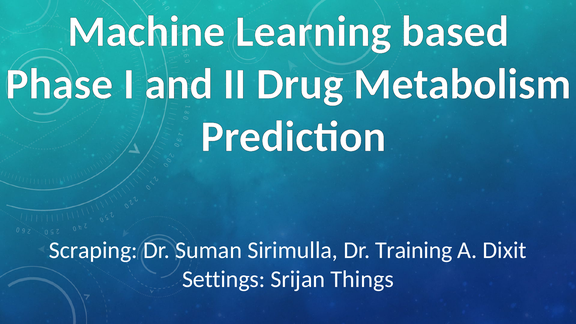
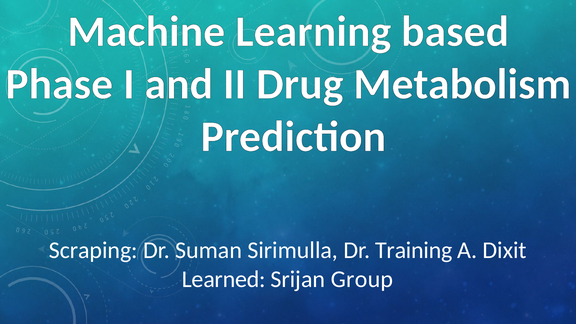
Settings: Settings -> Learned
Things: Things -> Group
